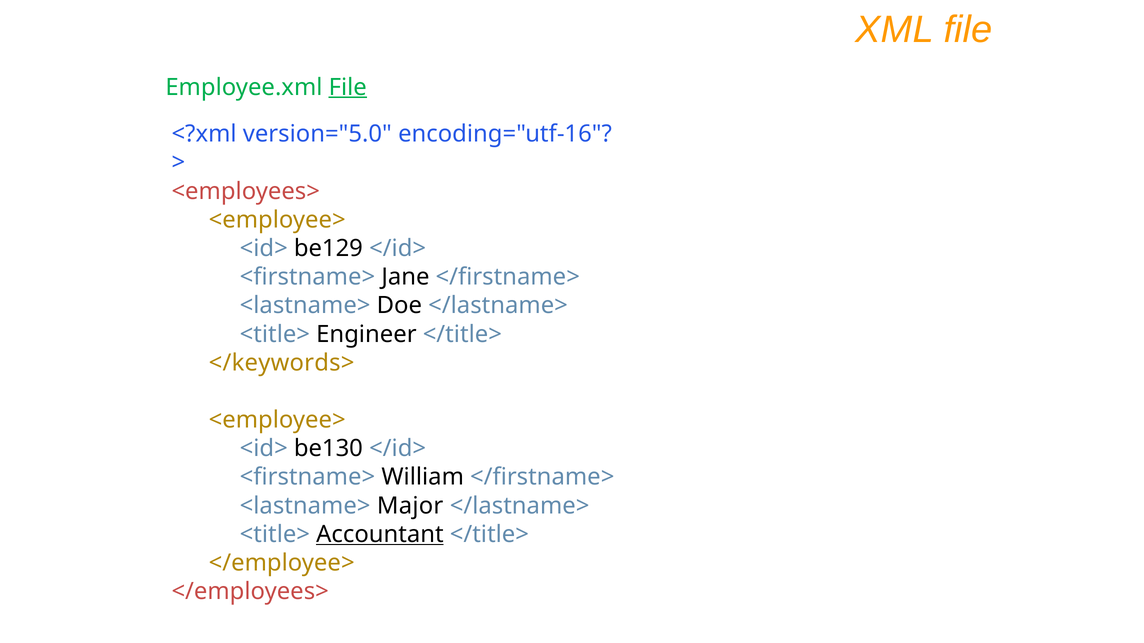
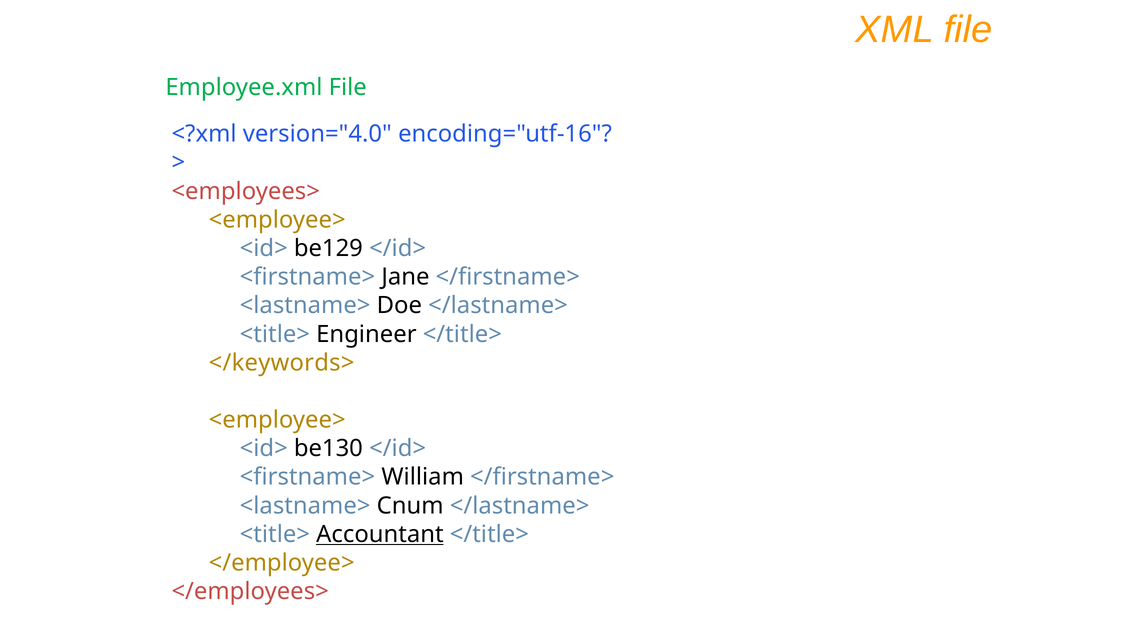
File at (348, 87) underline: present -> none
version="5.0: version="5.0 -> version="4.0
Major: Major -> Cnum
